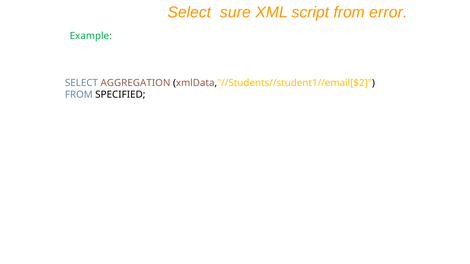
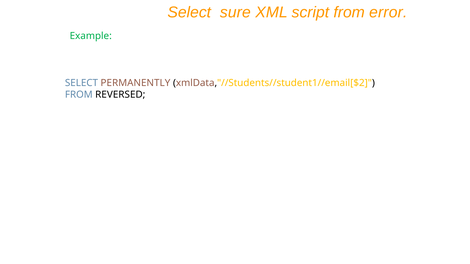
AGGREGATION: AGGREGATION -> PERMANENTLY
SPECIFIED: SPECIFIED -> REVERSED
